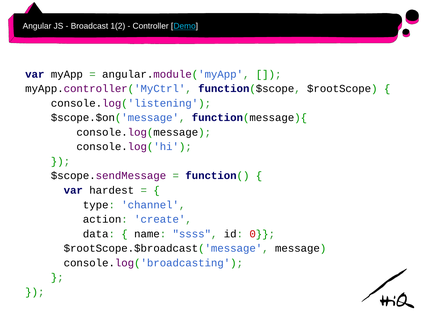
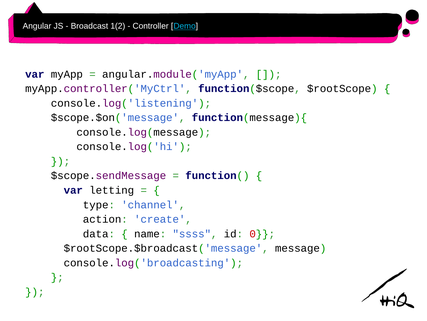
hardest: hardest -> letting
